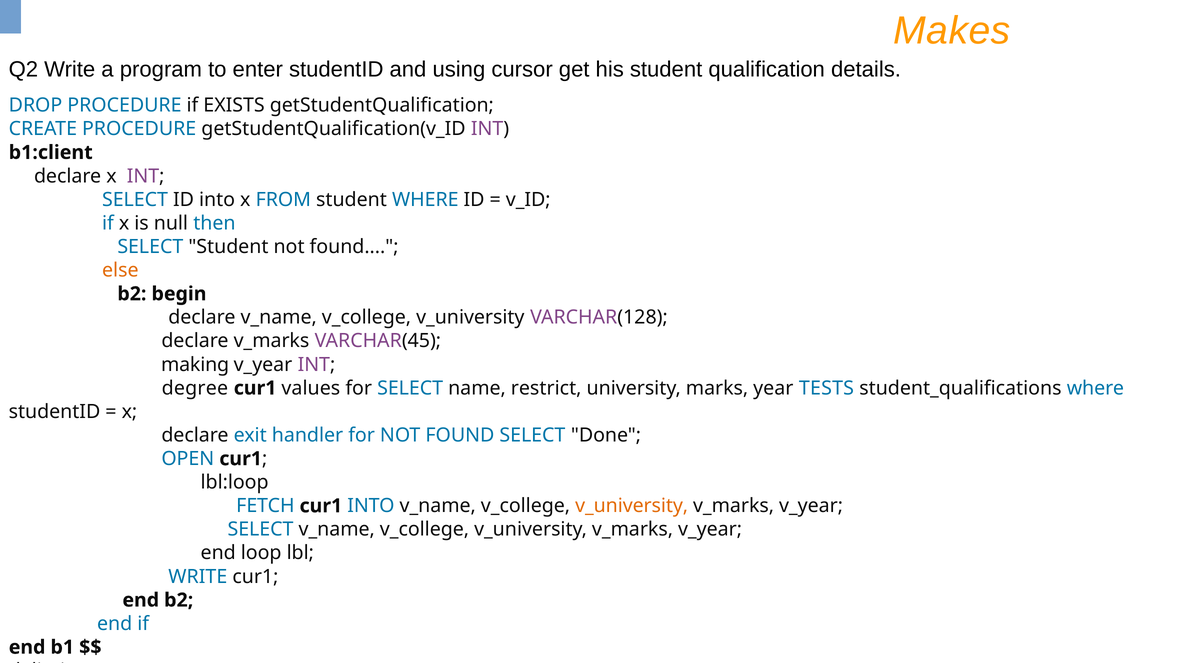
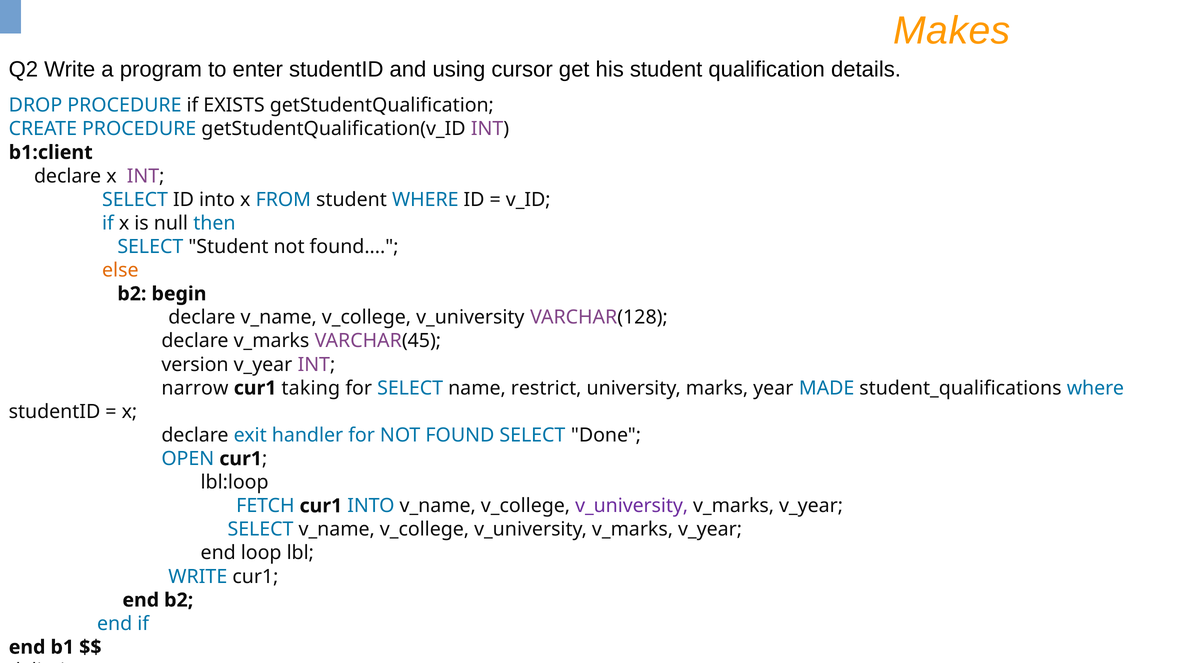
making: making -> version
degree: degree -> narrow
values: values -> taking
TESTS: TESTS -> MADE
v_university at (632, 506) colour: orange -> purple
